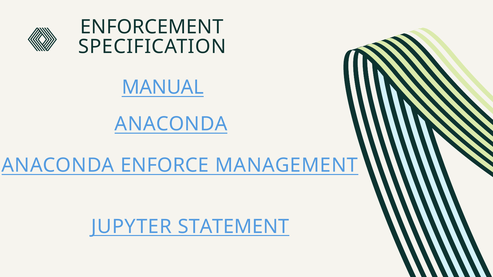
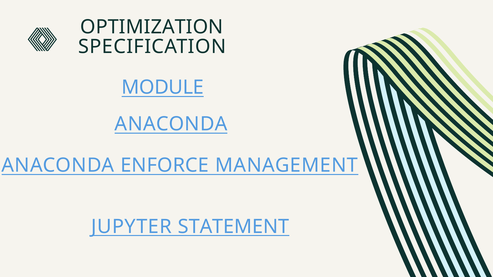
ENFORCEMENT: ENFORCEMENT -> OPTIMIZATION
MANUAL: MANUAL -> MODULE
